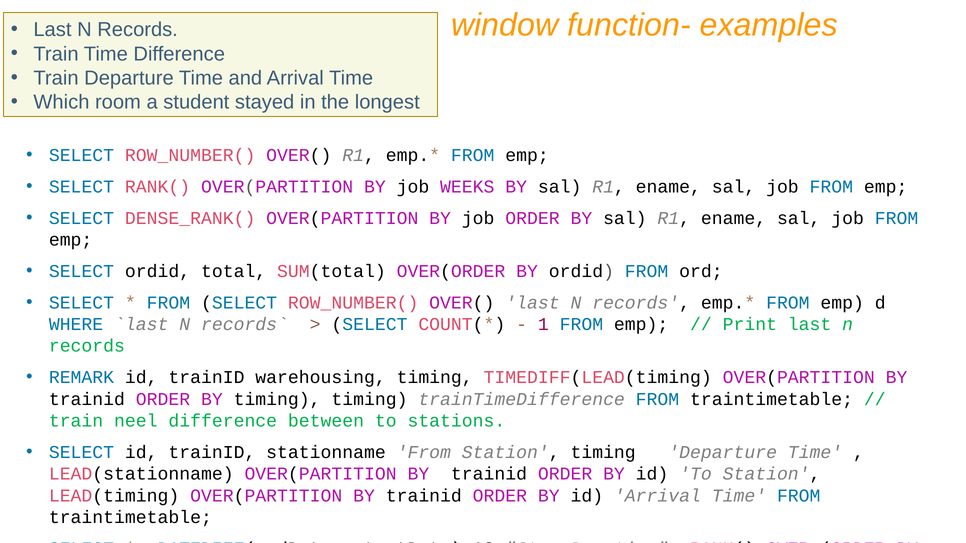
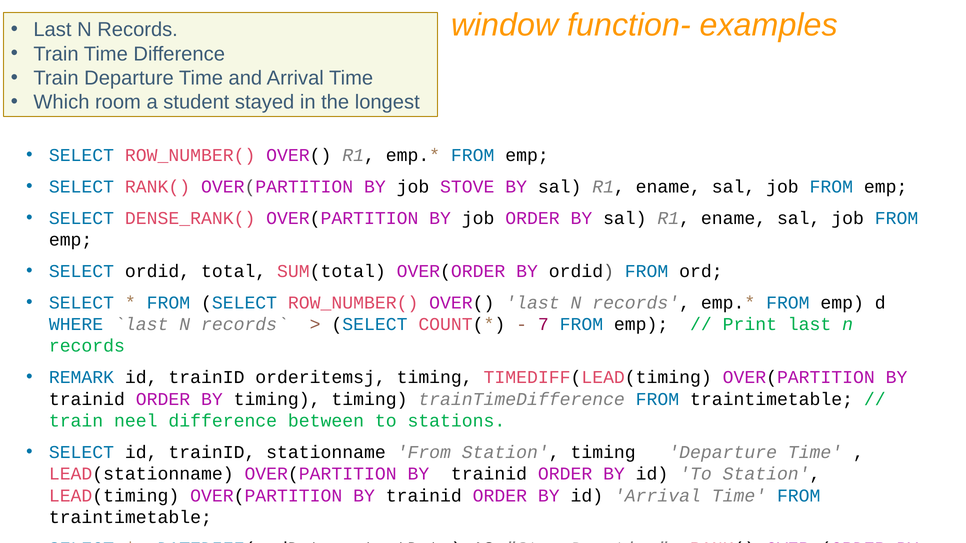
WEEKS: WEEKS -> STOVE
1: 1 -> 7
warehousing: warehousing -> orderitemsj
